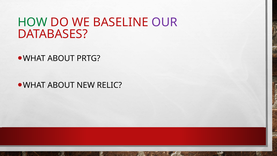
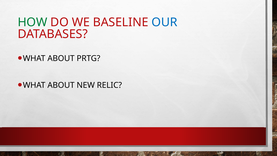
OUR colour: purple -> blue
